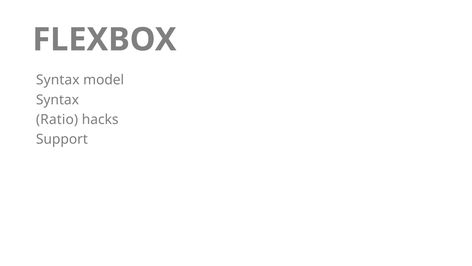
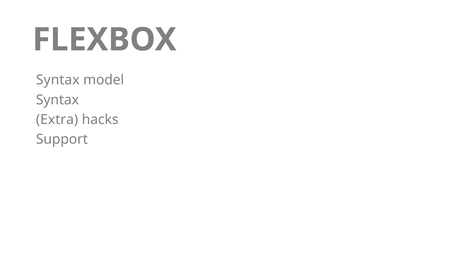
Ratio: Ratio -> Extra
